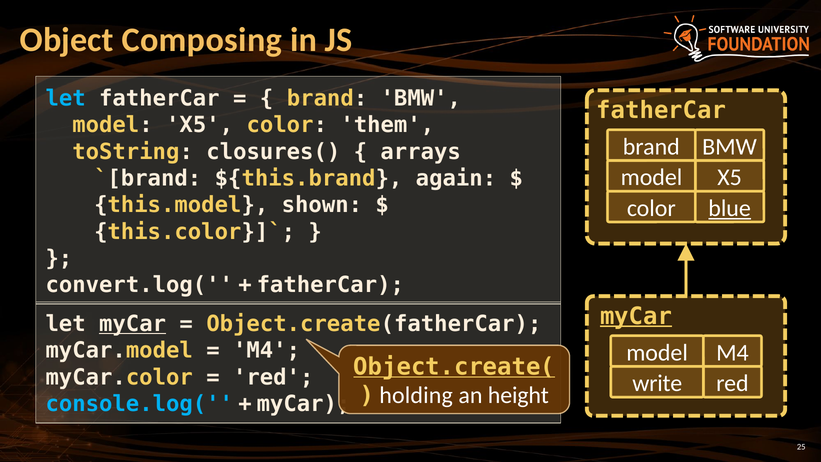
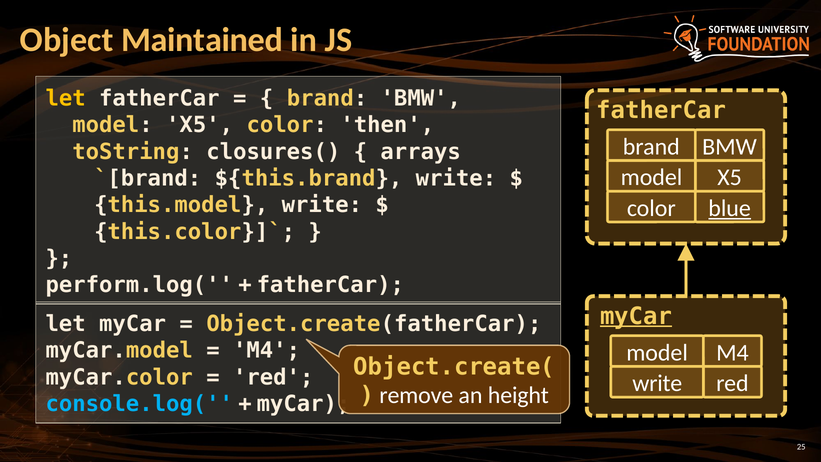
Composing: Composing -> Maintained
let at (66, 98) colour: light blue -> yellow
them: them -> then
${this.brand again: again -> write
shown at (322, 205): shown -> write
convert.log(: convert.log( -> perform.log(
myCar at (133, 324) underline: present -> none
Object.create( underline: present -> none
holding: holding -> remove
